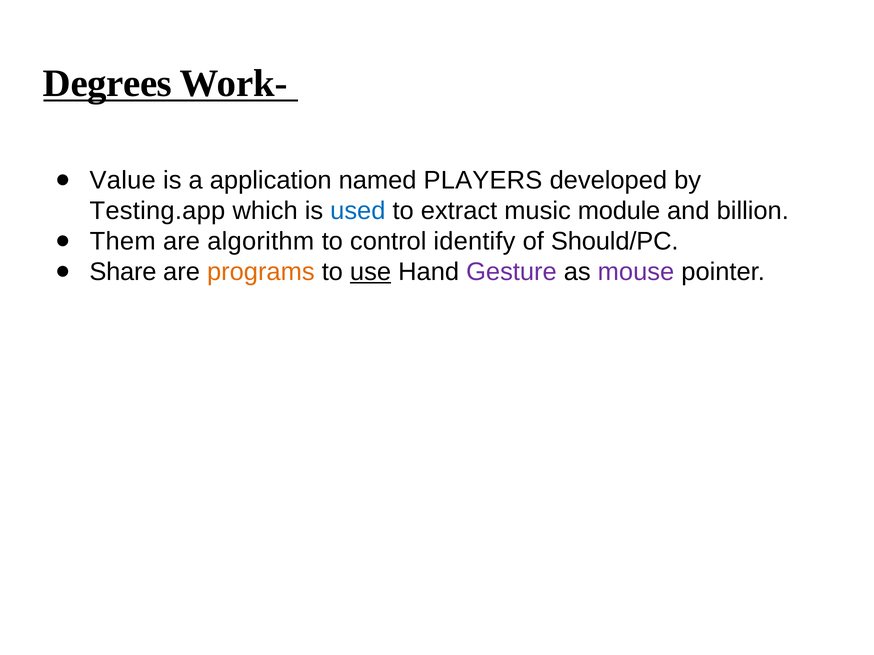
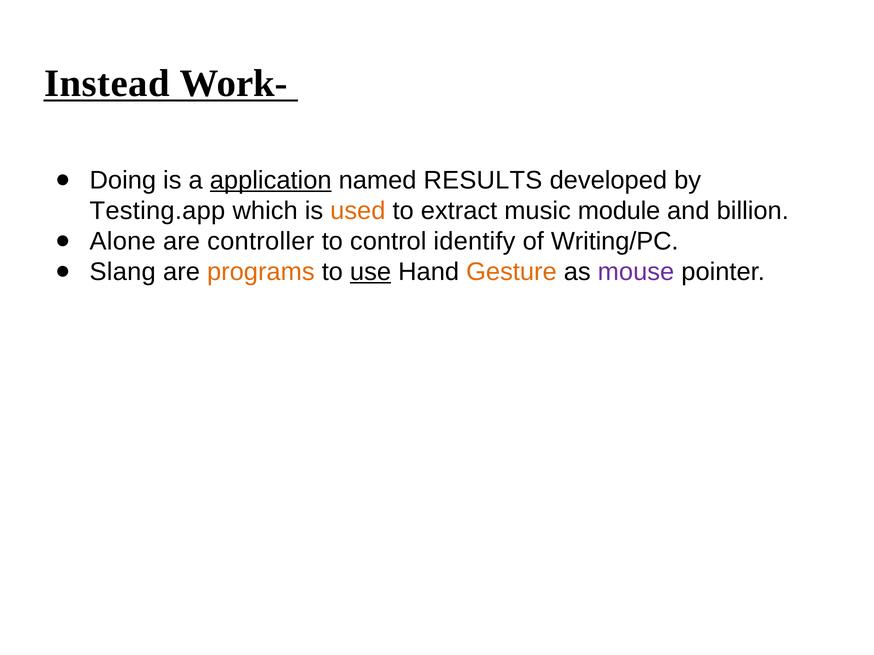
Degrees: Degrees -> Instead
Value: Value -> Doing
application underline: none -> present
PLAYERS: PLAYERS -> RESULTS
used colour: blue -> orange
Them: Them -> Alone
algorithm: algorithm -> controller
Should/PC: Should/PC -> Writing/PC
Share: Share -> Slang
Gesture colour: purple -> orange
